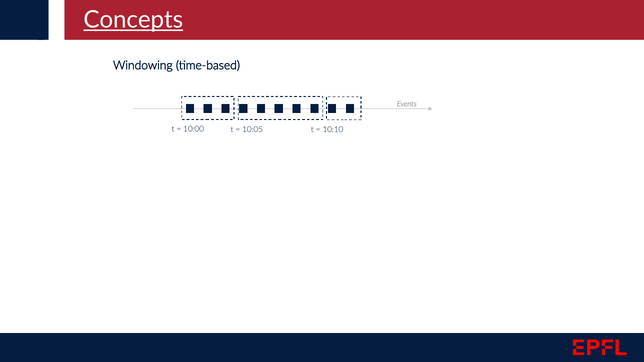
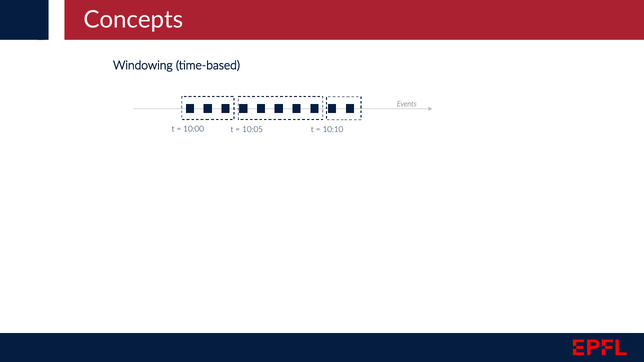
Concepts underline: present -> none
